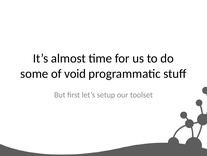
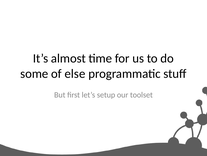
void: void -> else
